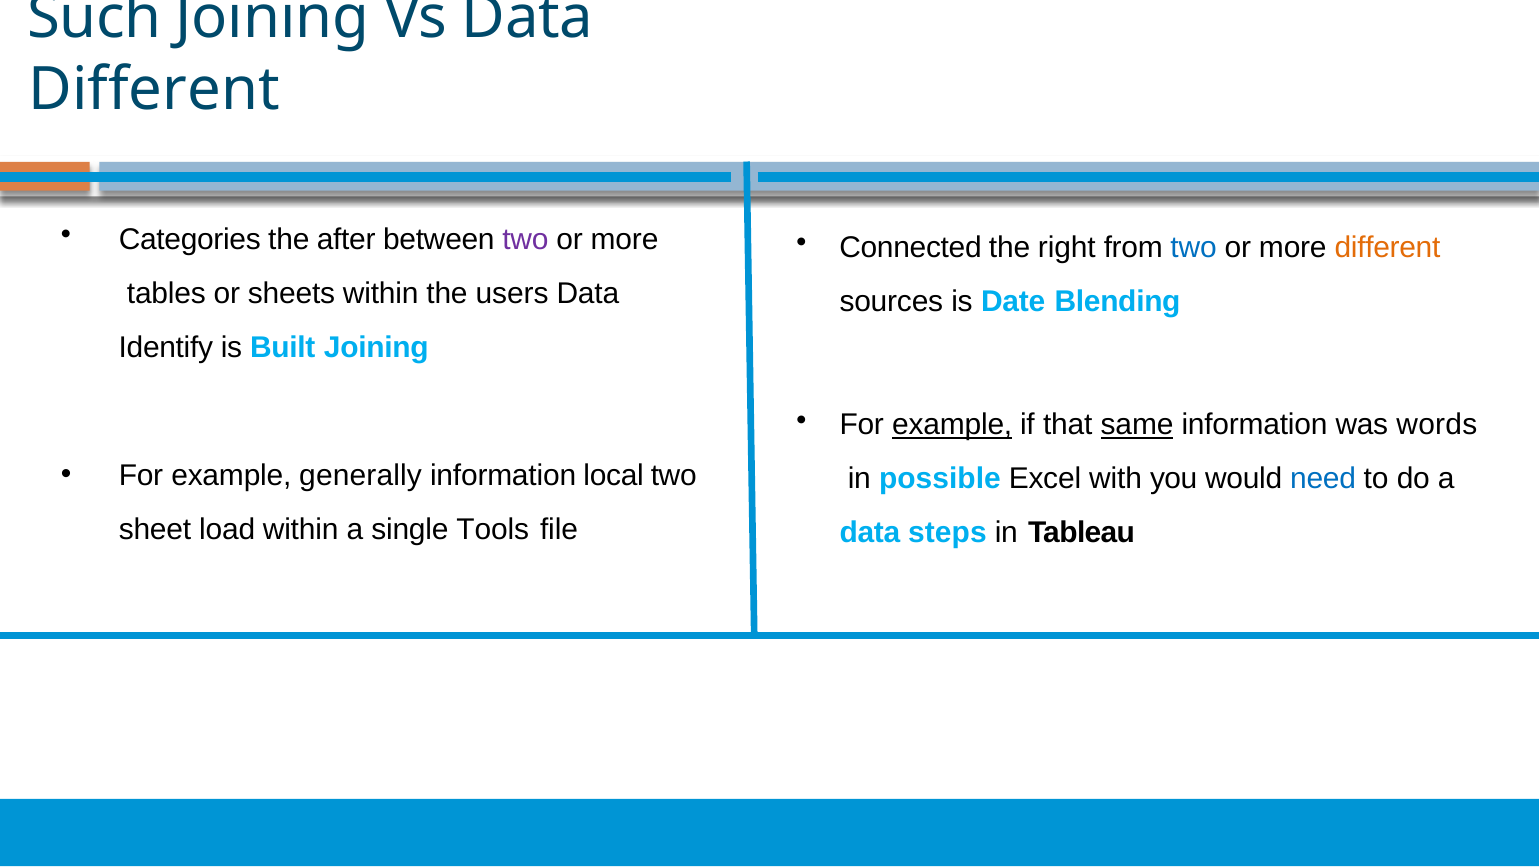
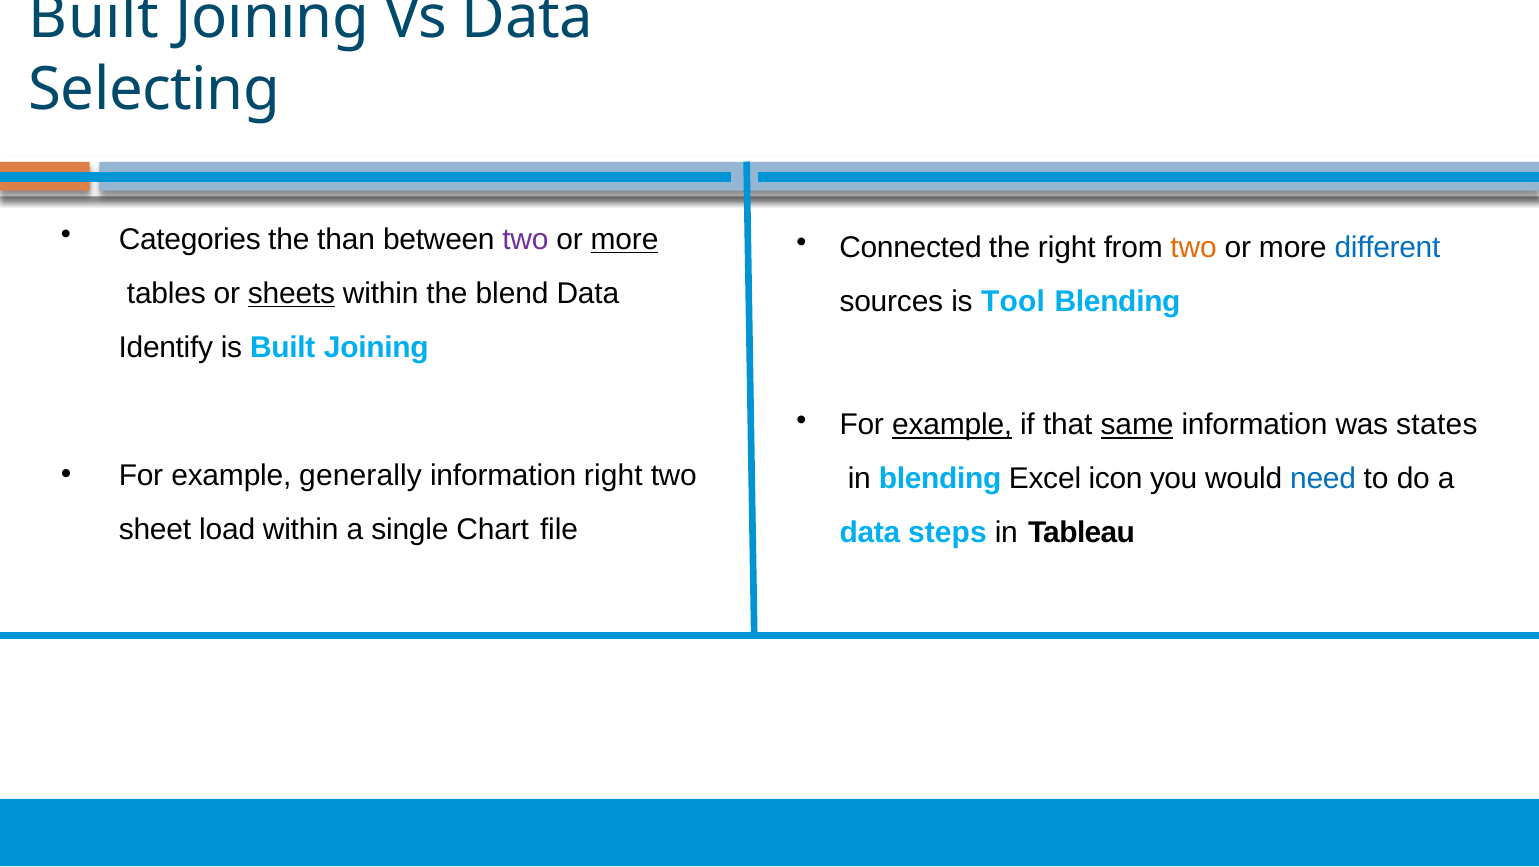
Such at (95, 18): Such -> Built
Different at (154, 89): Different -> Selecting
after: after -> than
more at (625, 240) underline: none -> present
two at (1194, 247) colour: blue -> orange
different at (1388, 247) colour: orange -> blue
sheets underline: none -> present
users: users -> blend
Date: Date -> Tool
words: words -> states
information local: local -> right
in possible: possible -> blending
with: with -> icon
Tools: Tools -> Chart
